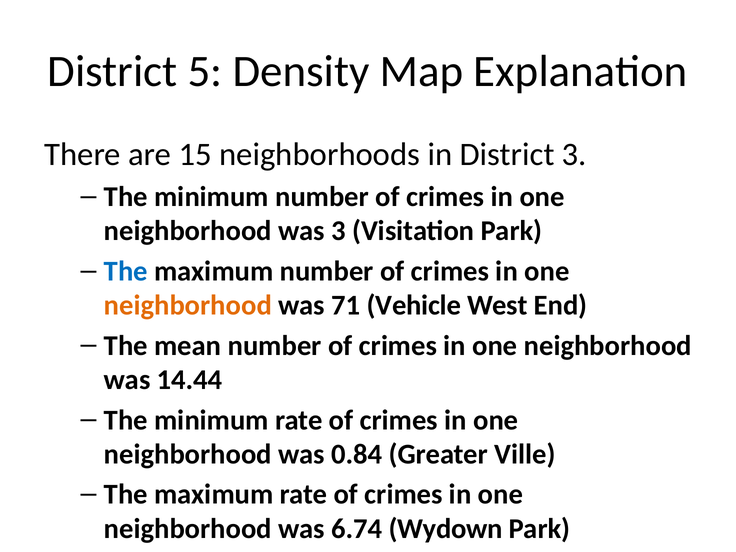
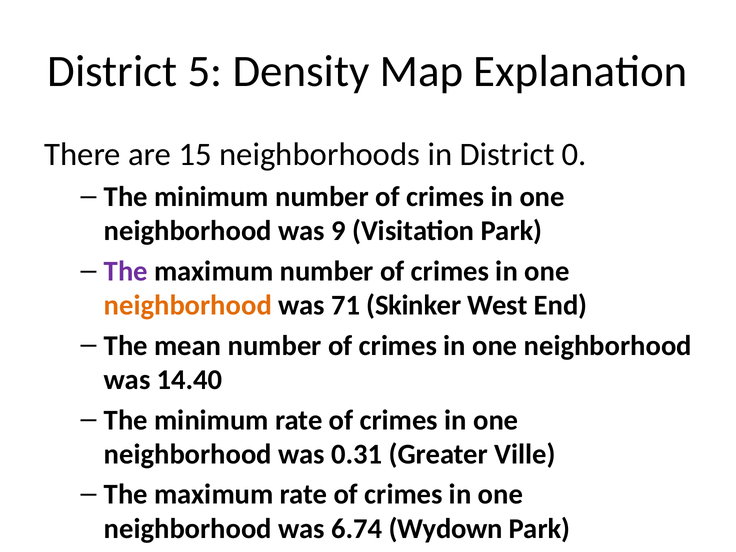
District 3: 3 -> 0
was 3: 3 -> 9
The at (126, 271) colour: blue -> purple
Vehicle: Vehicle -> Skinker
14.44: 14.44 -> 14.40
0.84: 0.84 -> 0.31
